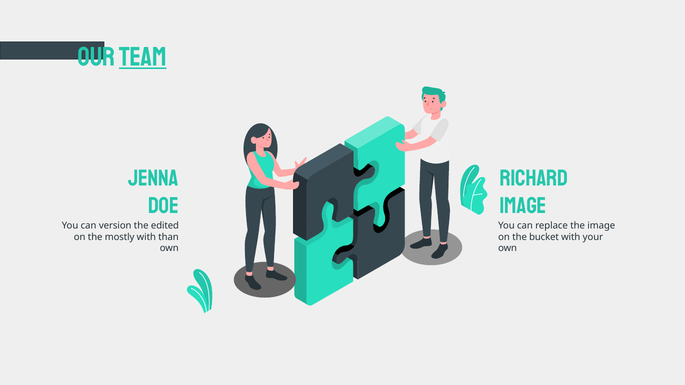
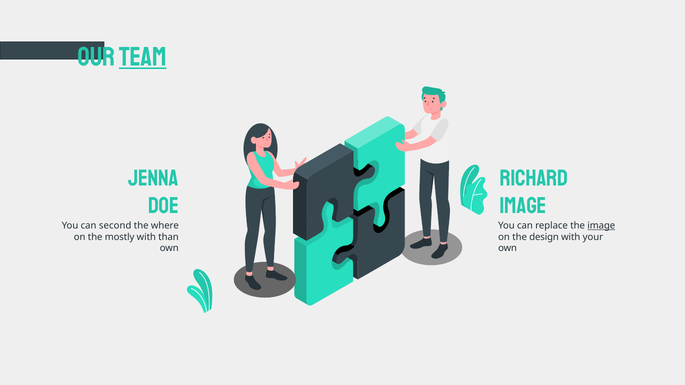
version: version -> second
edited: edited -> where
image at (601, 226) underline: none -> present
bucket: bucket -> design
